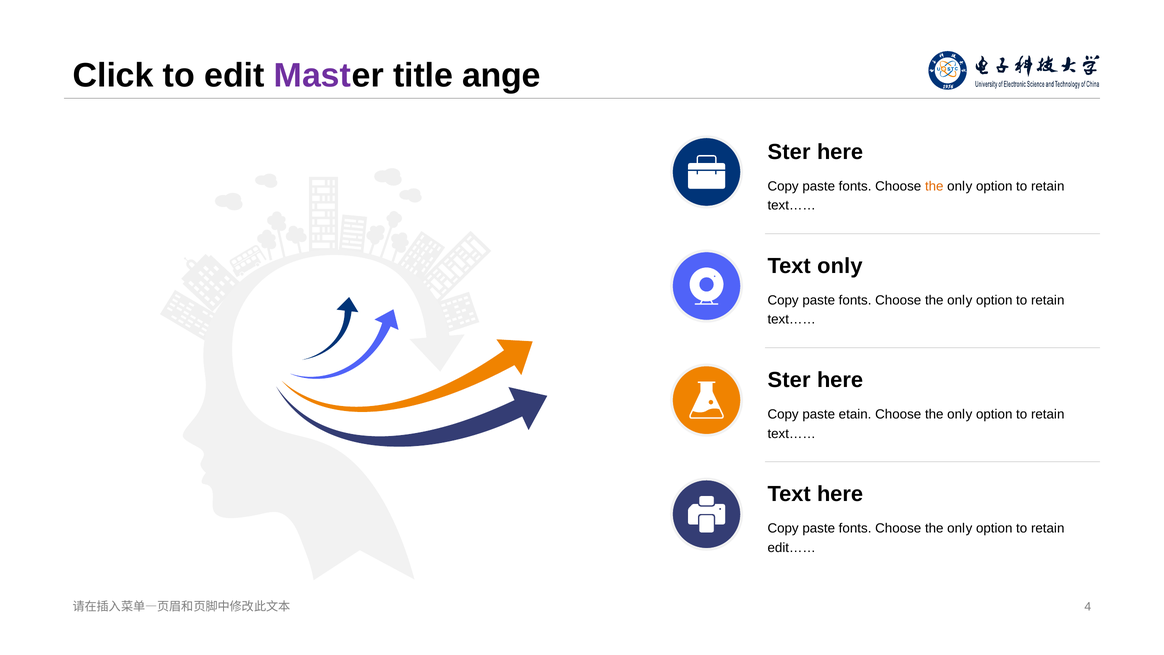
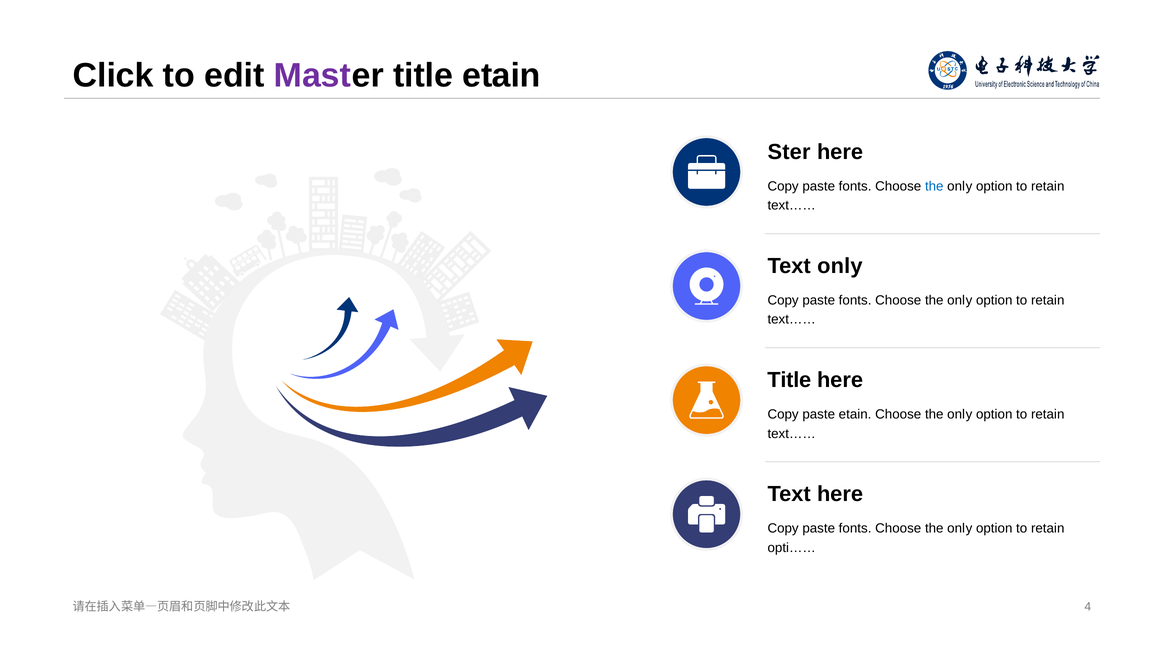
title ange: ange -> etain
the at (934, 186) colour: orange -> blue
Ster at (789, 380): Ster -> Title
edit……: edit…… -> opti……
